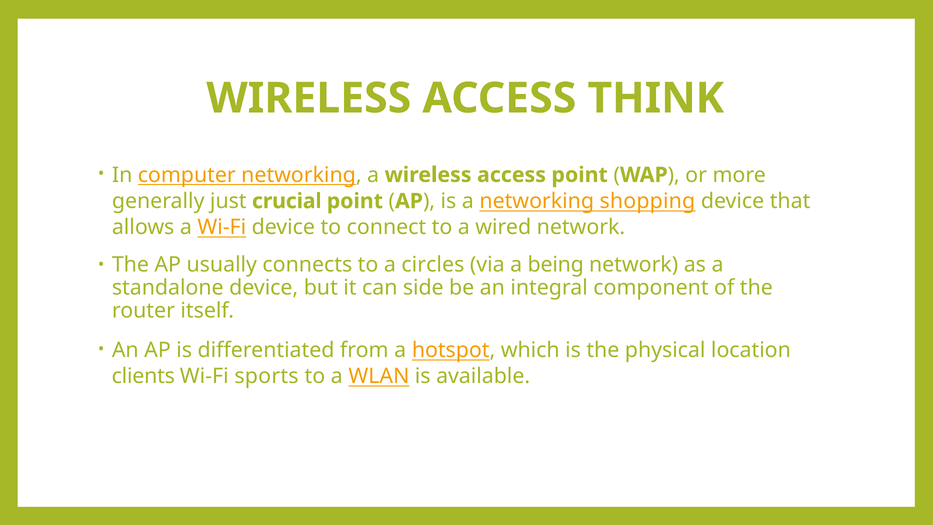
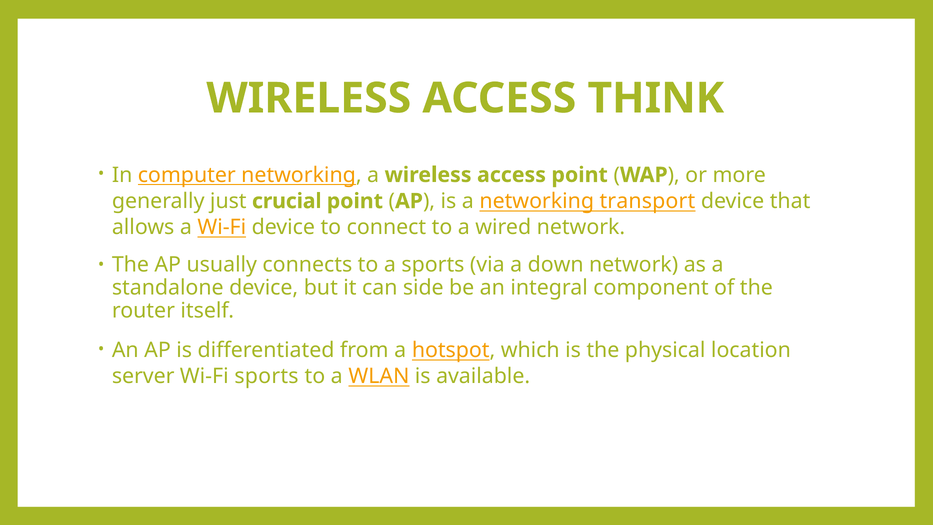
shopping: shopping -> transport
a circles: circles -> sports
being: being -> down
clients: clients -> server
